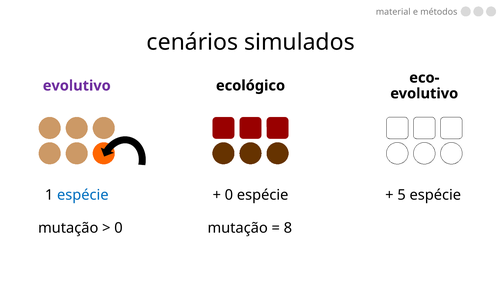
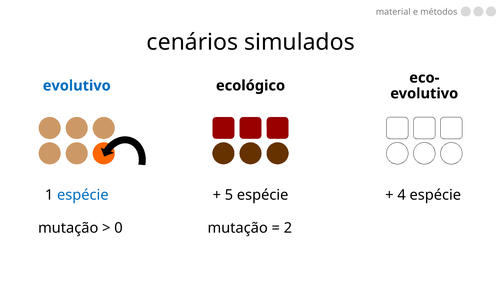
evolutivo at (77, 86) colour: purple -> blue
0 at (229, 195): 0 -> 5
5: 5 -> 4
8: 8 -> 2
